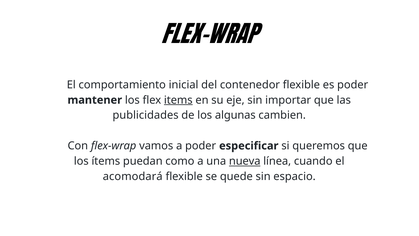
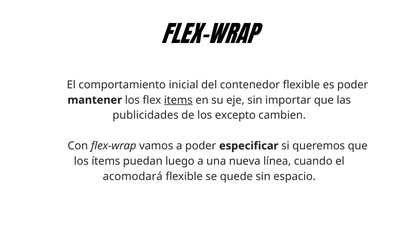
algunas: algunas -> excepto
como: como -> luego
nueva underline: present -> none
